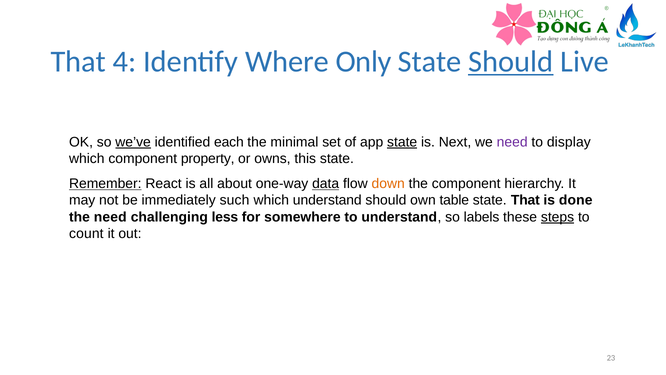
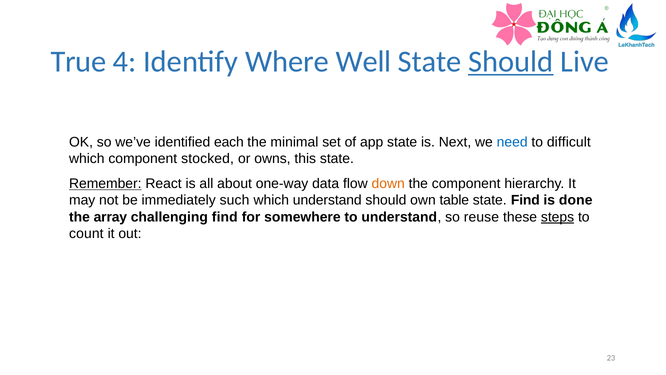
That at (78, 62): That -> True
Only: Only -> Well
we’ve underline: present -> none
state at (402, 142) underline: present -> none
need at (512, 142) colour: purple -> blue
display: display -> difficult
property: property -> stocked
data underline: present -> none
state That: That -> Find
the need: need -> array
challenging less: less -> find
labels: labels -> reuse
